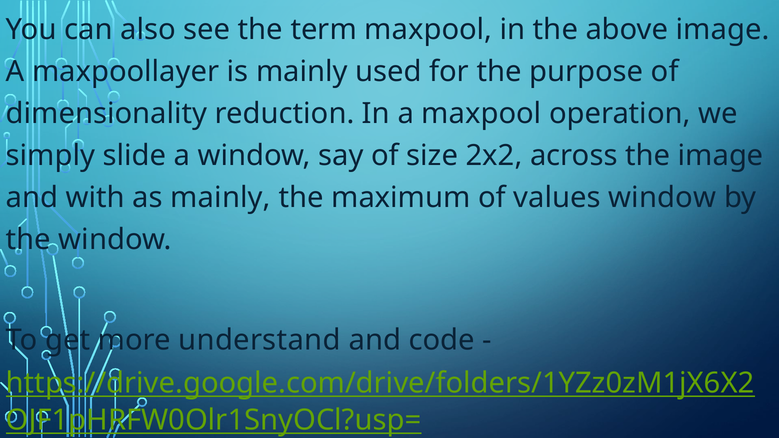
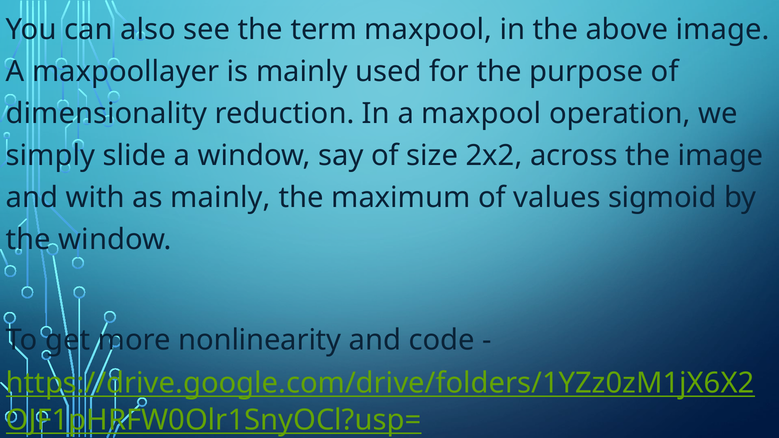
values window: window -> sigmoid
understand: understand -> nonlinearity
